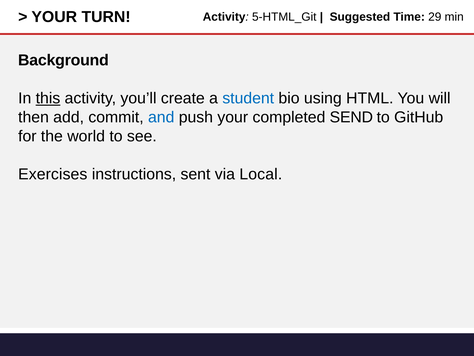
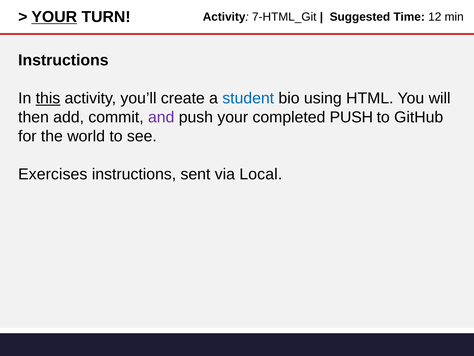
YOUR at (54, 17) underline: none -> present
5-HTML_Git: 5-HTML_Git -> 7-HTML_Git
29: 29 -> 12
Background at (63, 60): Background -> Instructions
and colour: blue -> purple
completed SEND: SEND -> PUSH
